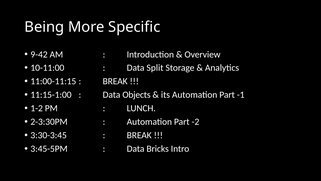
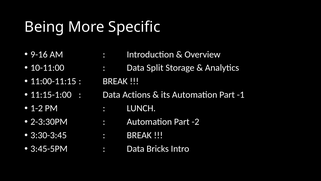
9-42: 9-42 -> 9-16
Objects: Objects -> Actions
